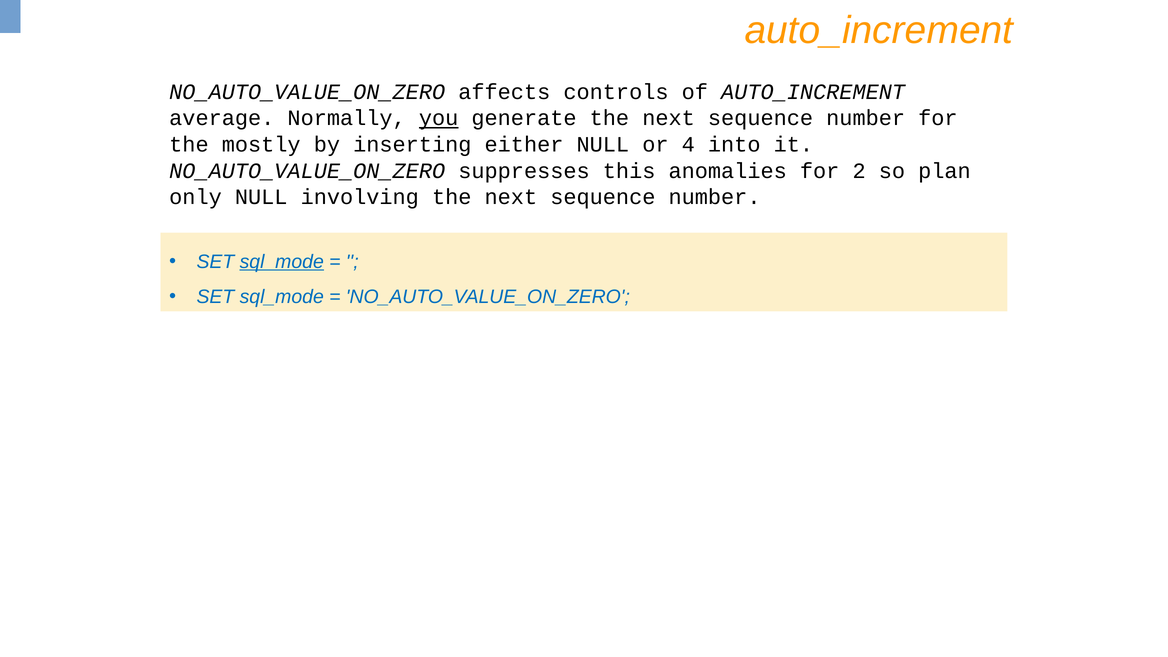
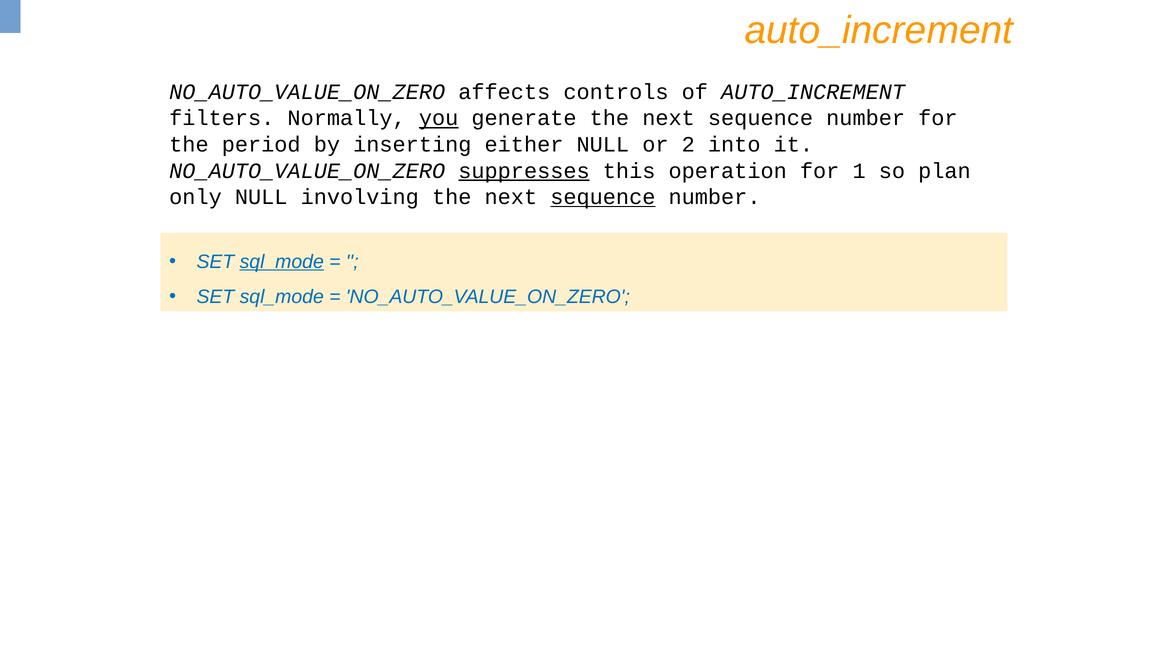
average: average -> filters
mostly: mostly -> period
4: 4 -> 2
suppresses underline: none -> present
anomalies: anomalies -> operation
2: 2 -> 1
sequence at (603, 197) underline: none -> present
